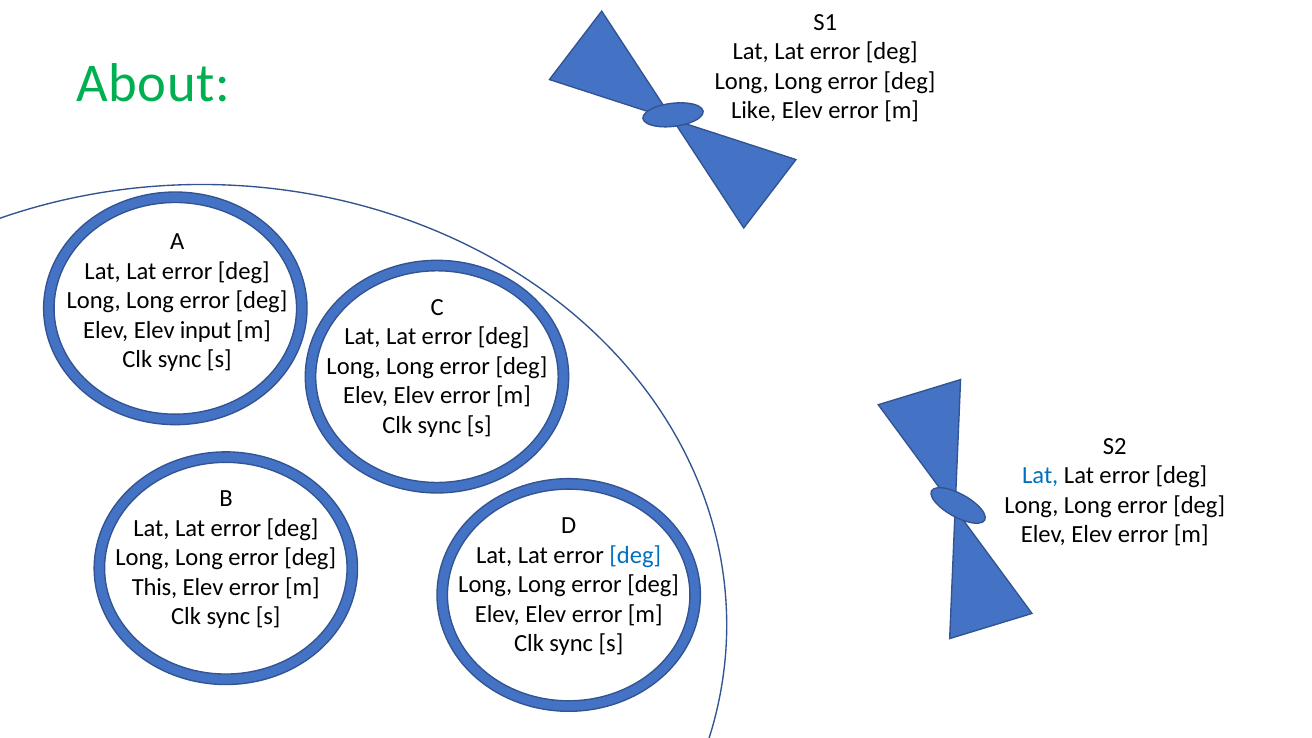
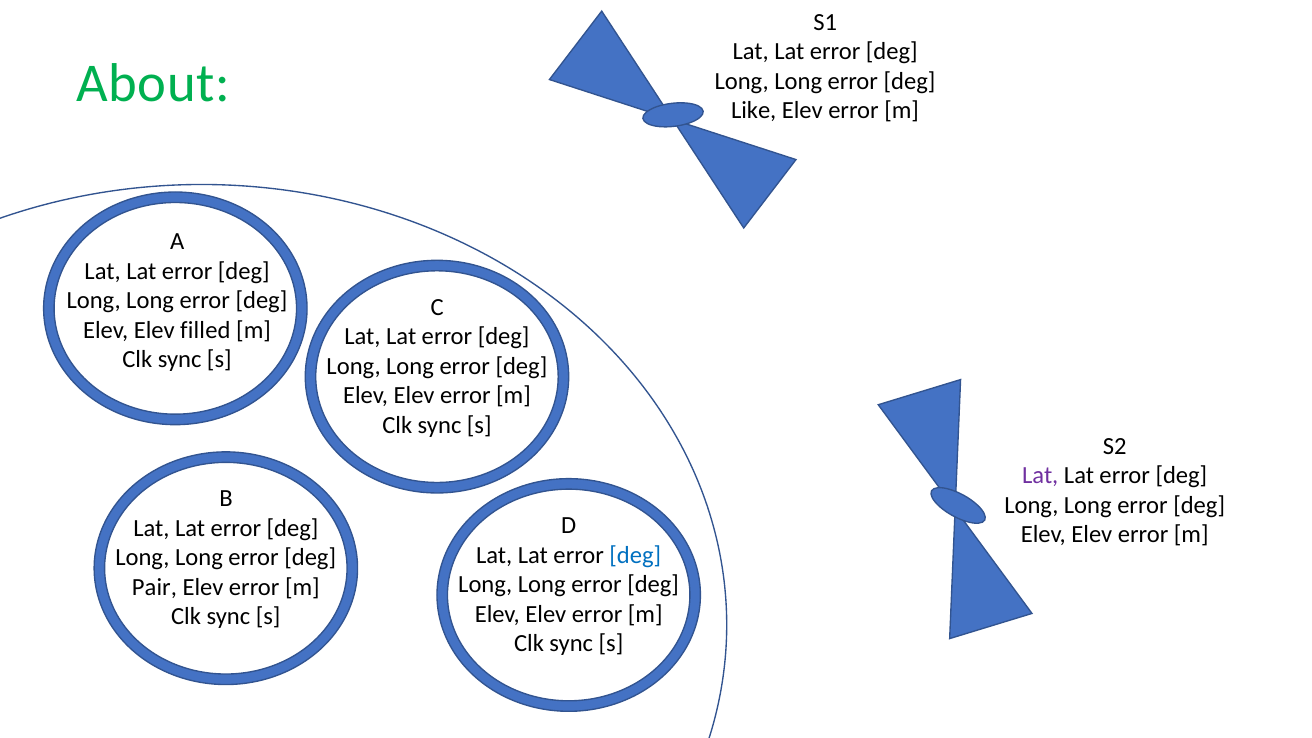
input: input -> filled
Lat at (1040, 476) colour: blue -> purple
This: This -> Pair
